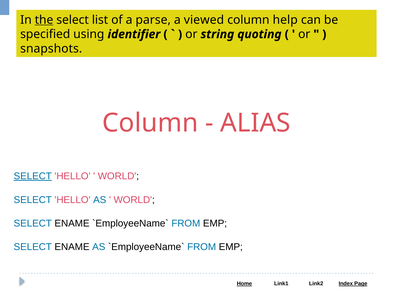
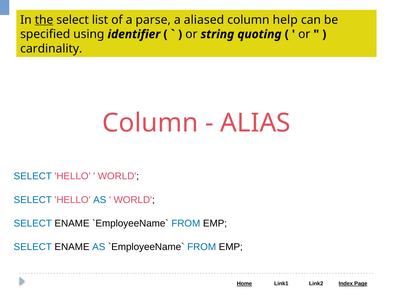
viewed: viewed -> aliased
snapshots: snapshots -> cardinality
SELECT at (33, 176) underline: present -> none
